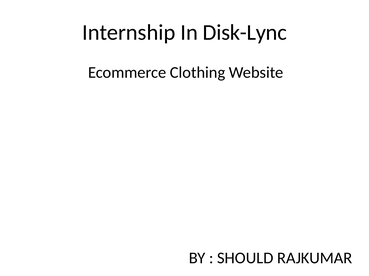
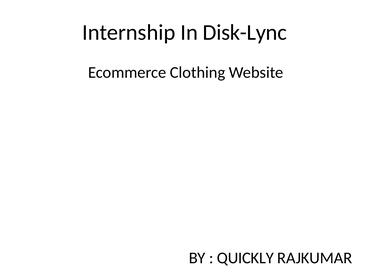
SHOULD: SHOULD -> QUICKLY
